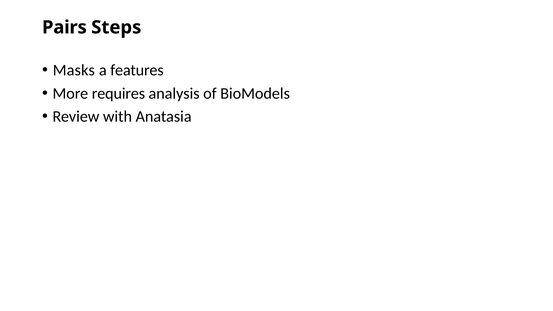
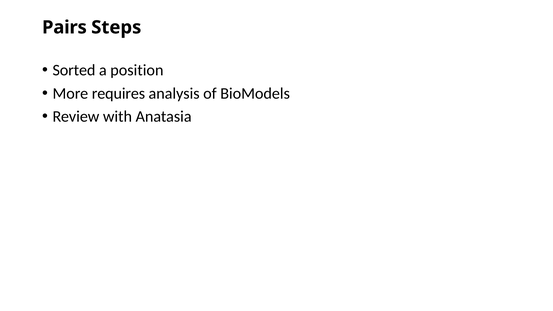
Masks: Masks -> Sorted
features: features -> position
